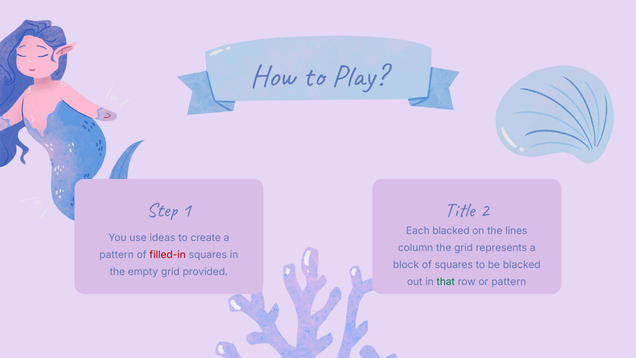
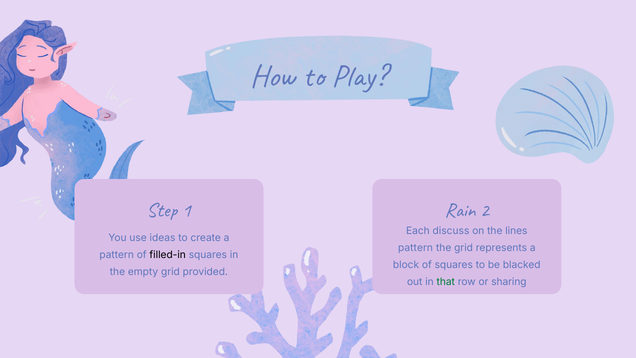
Title: Title -> Rain
Each blacked: blacked -> discuss
column at (416, 248): column -> pattern
filled-in colour: red -> black
or pattern: pattern -> sharing
